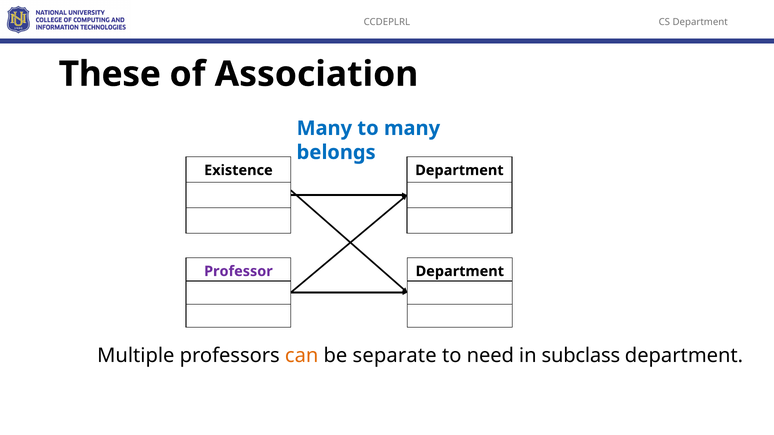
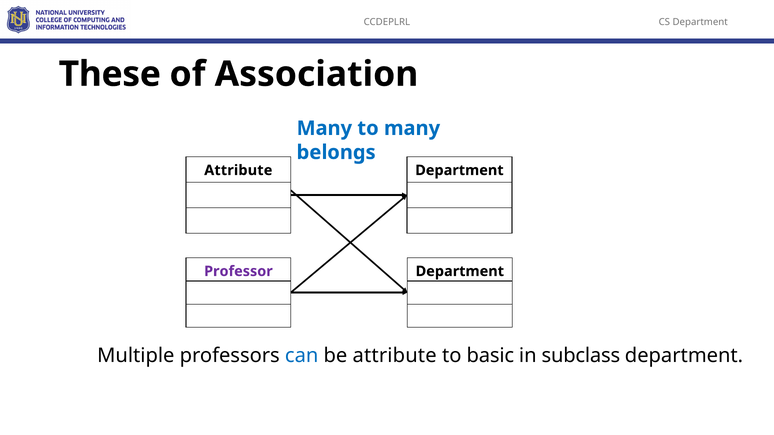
Existence at (238, 170): Existence -> Attribute
can colour: orange -> blue
be separate: separate -> attribute
need: need -> basic
